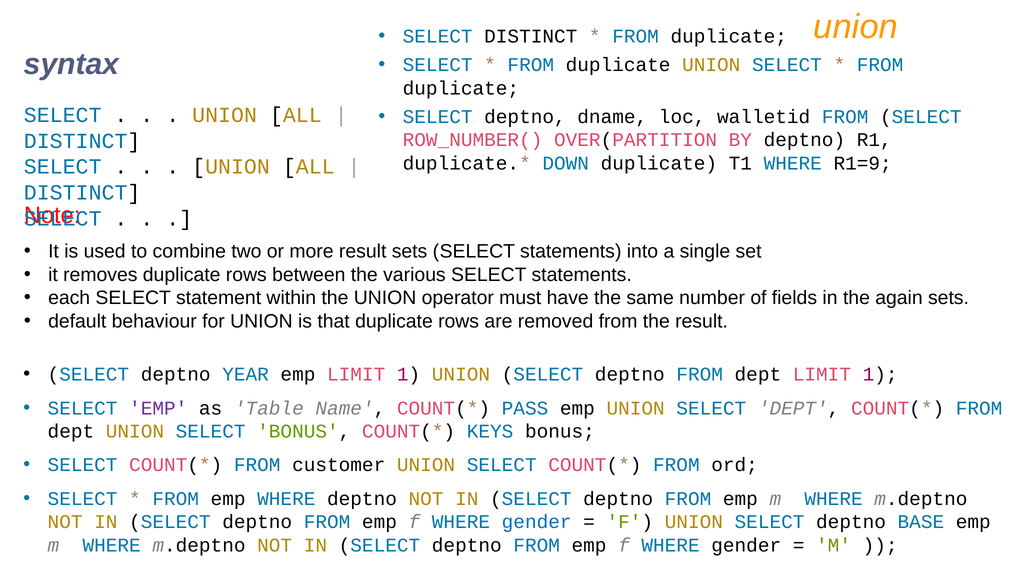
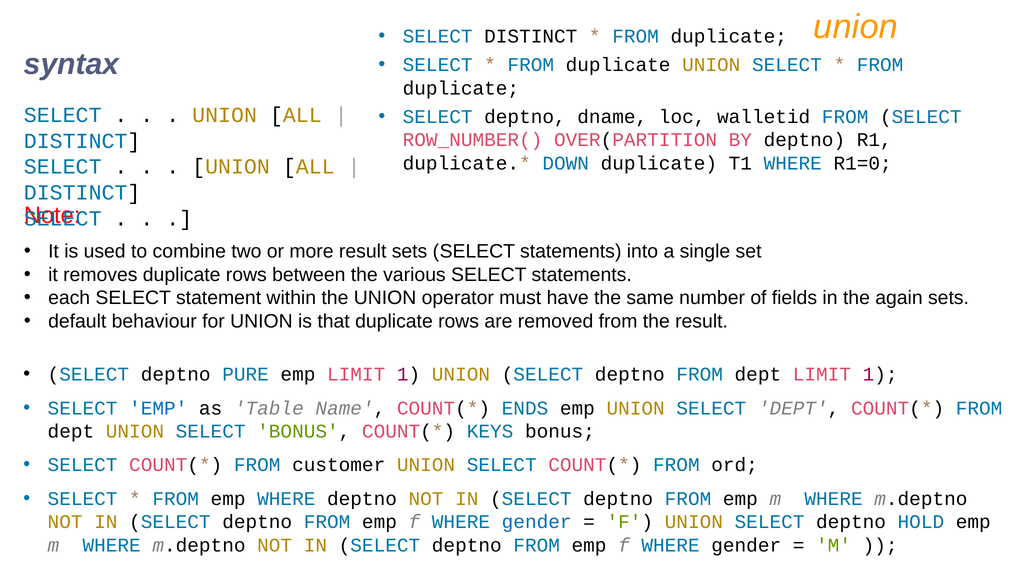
R1=9: R1=9 -> R1=0
YEAR: YEAR -> PURE
EMP at (158, 408) colour: purple -> blue
PASS: PASS -> ENDS
BASE: BASE -> HOLD
